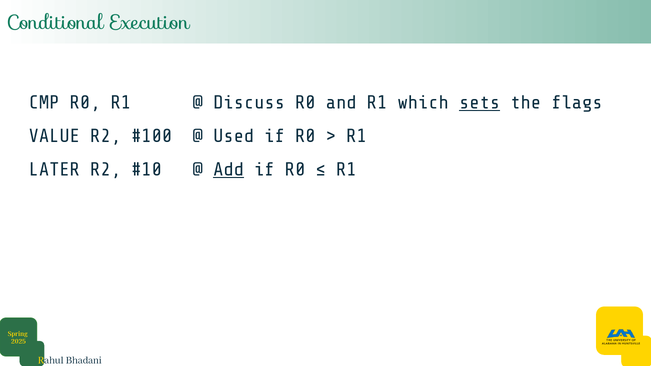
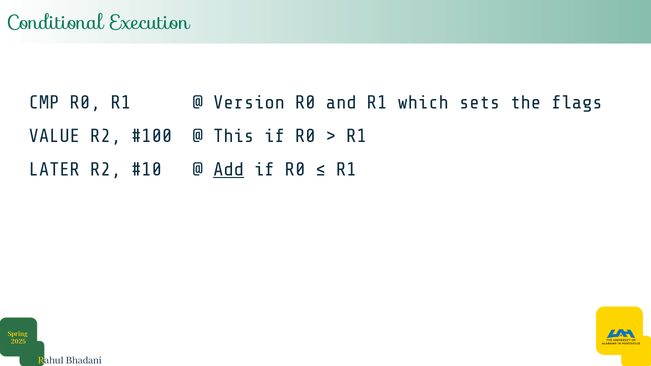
Discuss: Discuss -> Version
sets underline: present -> none
Used: Used -> This
